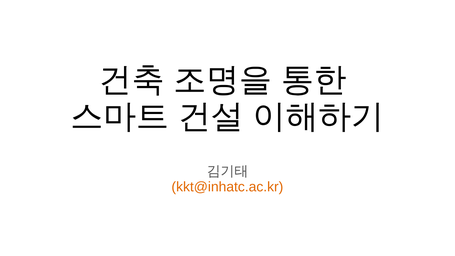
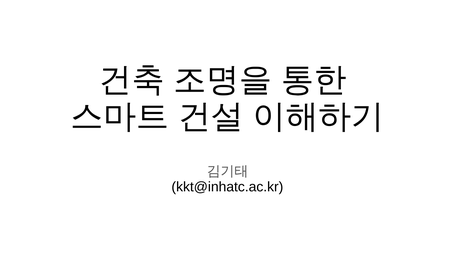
kkt@inhatc.ac.kr colour: orange -> black
